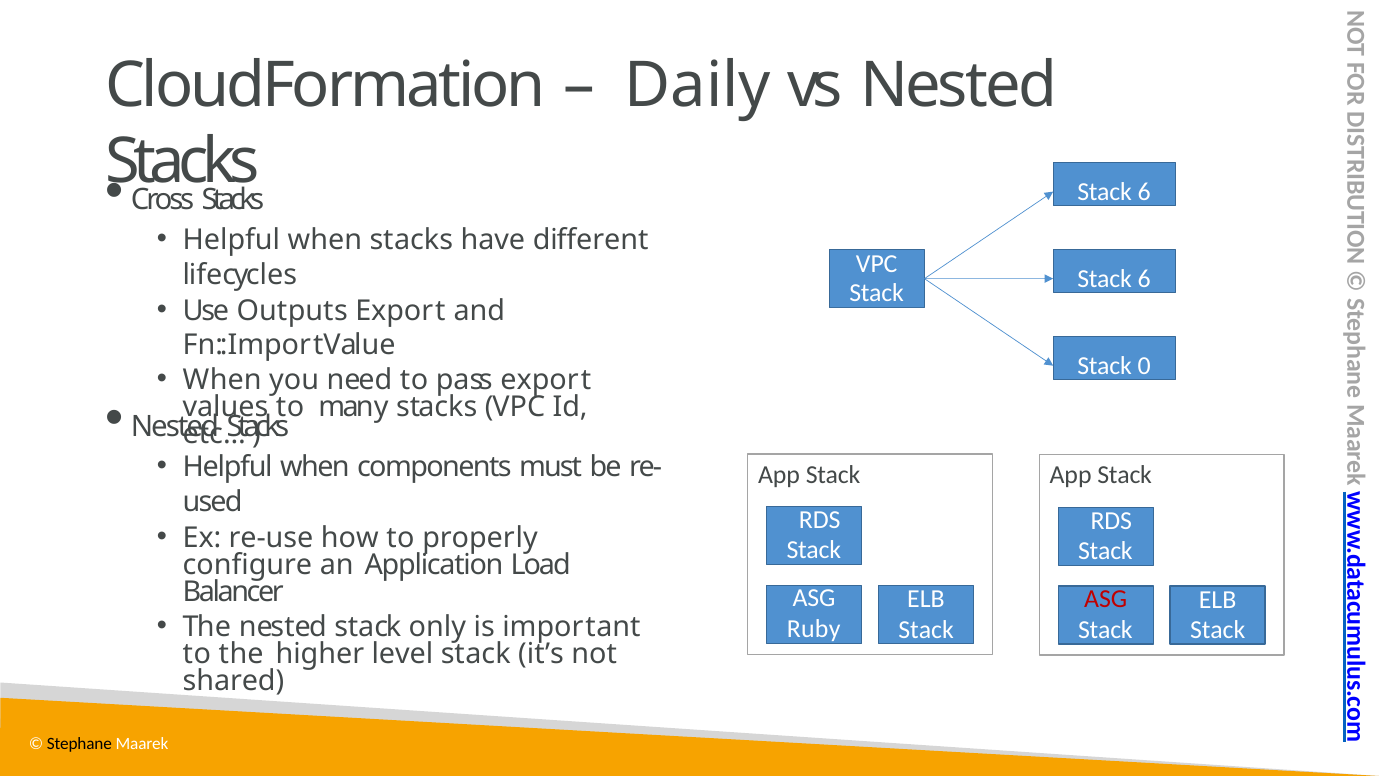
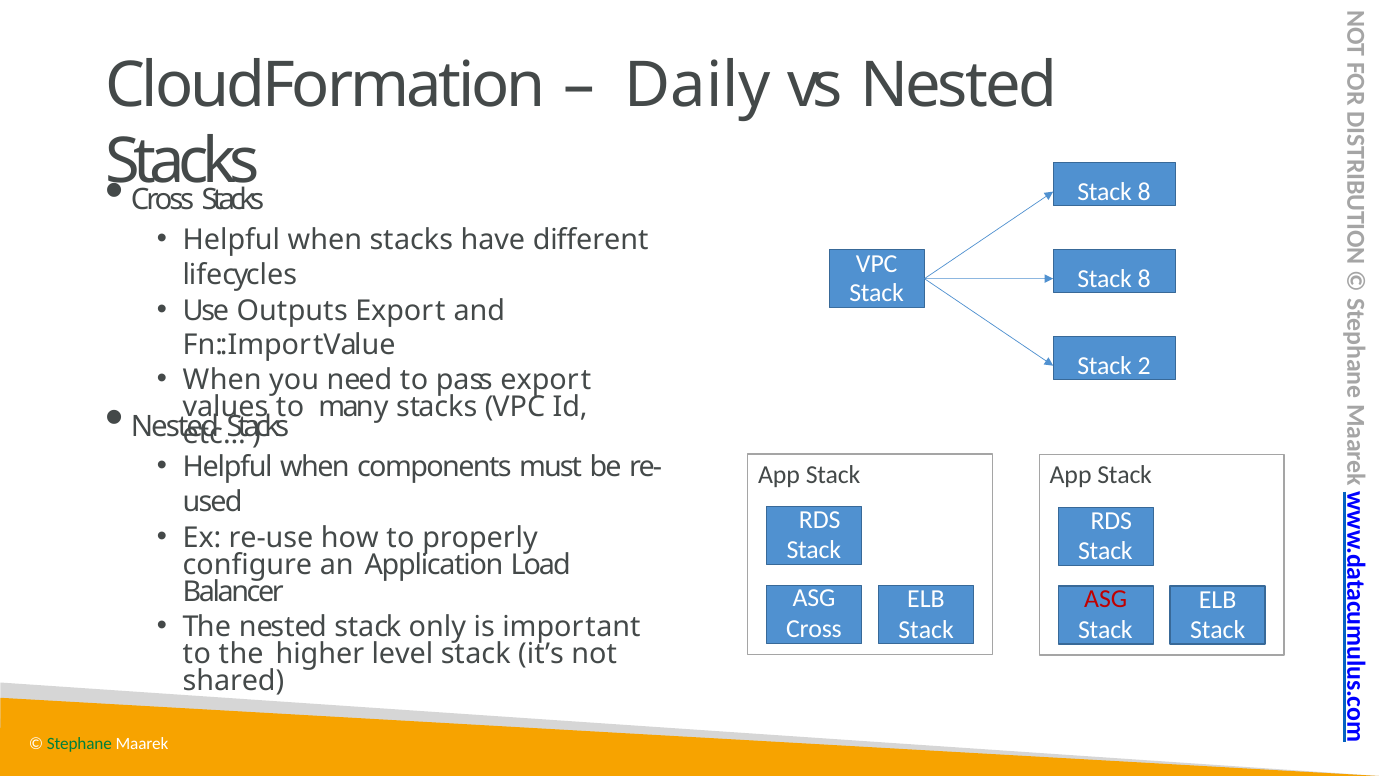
6 at (1144, 192): 6 -> 8
6 at (1144, 279): 6 -> 8
0: 0 -> 2
Ruby at (814, 629): Ruby -> Cross
Stephane colour: black -> green
